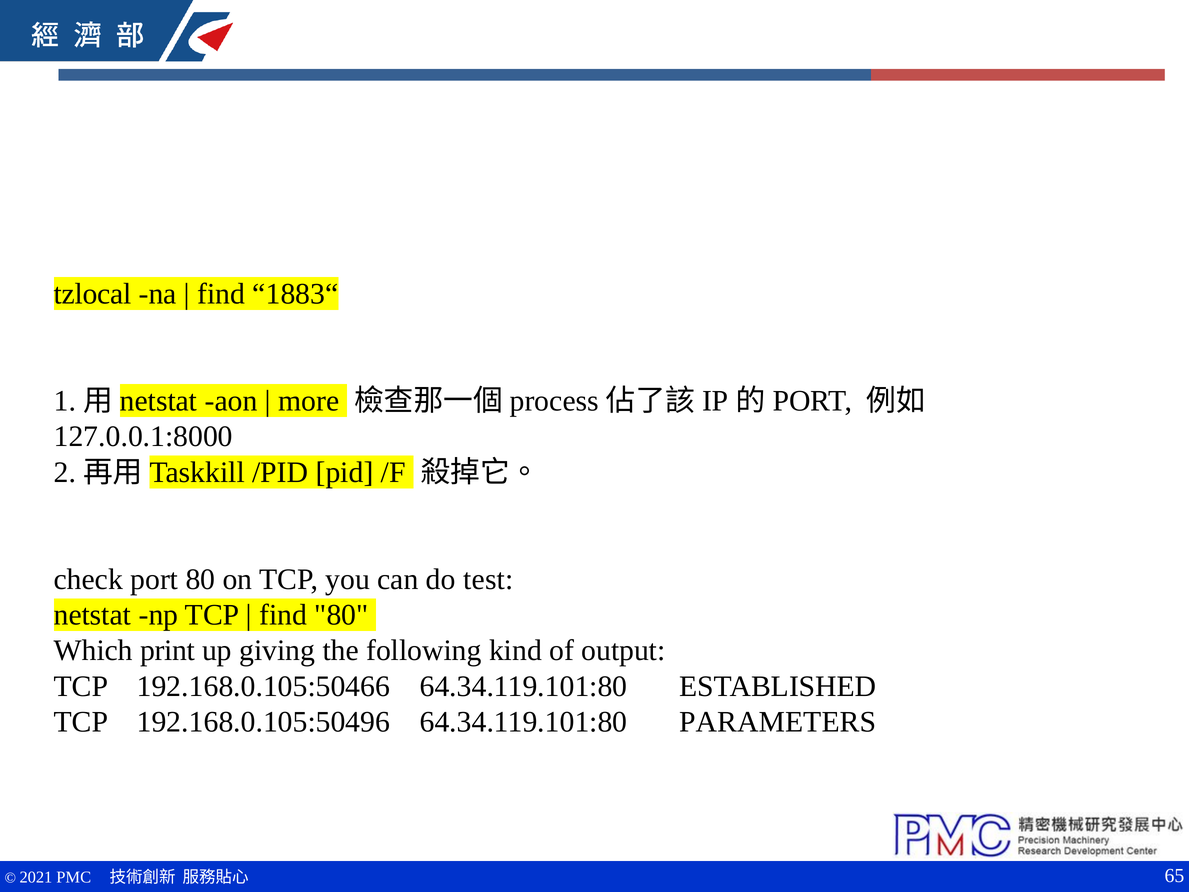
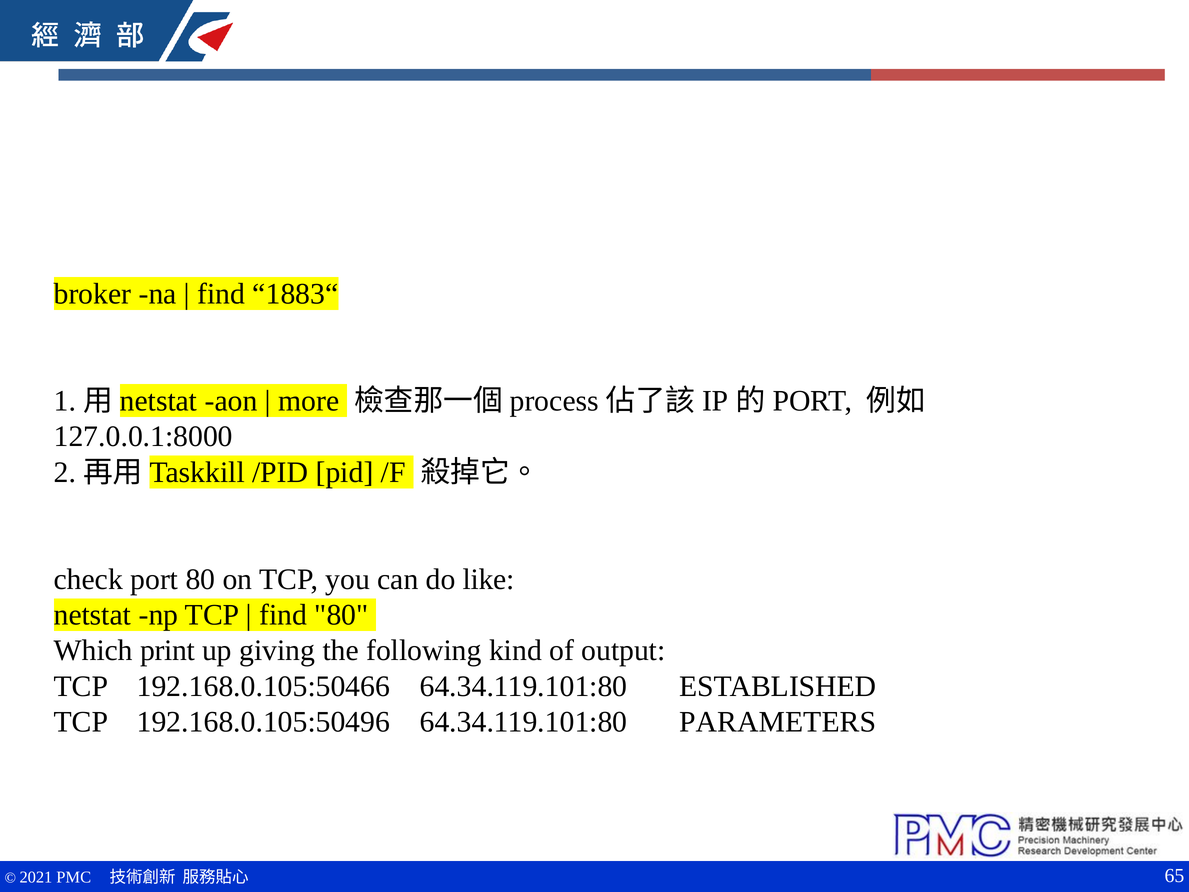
tzlocal: tzlocal -> broker
test: test -> like
